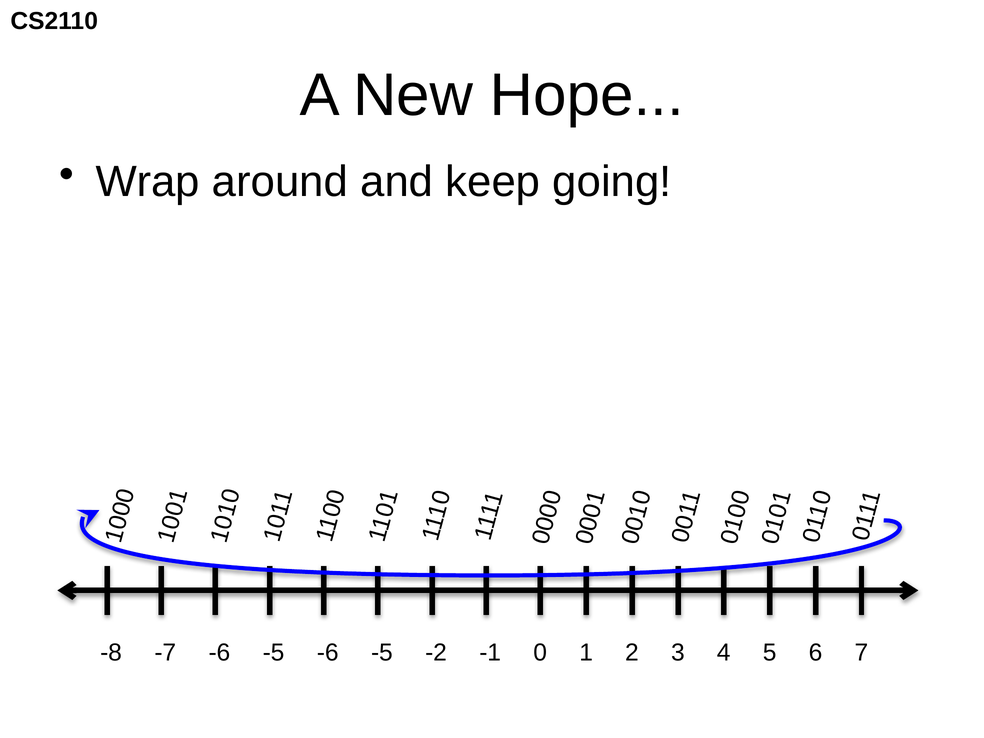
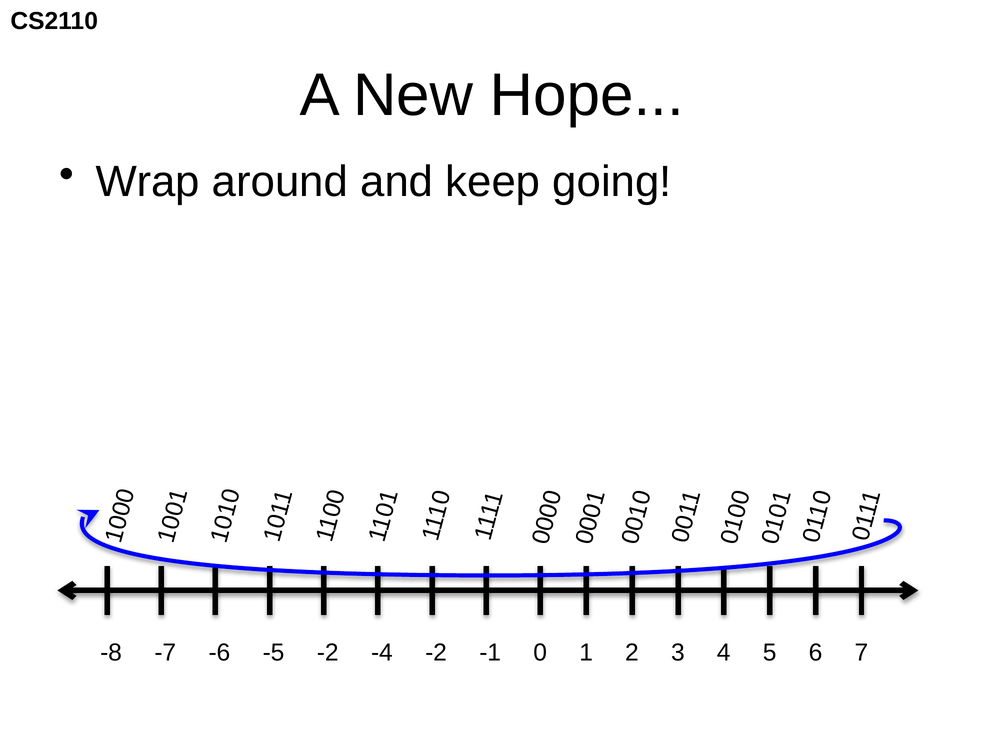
-5 -6: -6 -> -2
-5 at (382, 653): -5 -> -4
